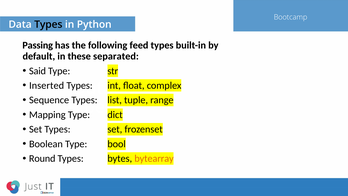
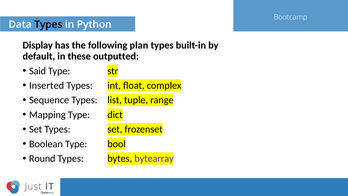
Passing: Passing -> Display
feed: feed -> plan
separated: separated -> outputted
bytearray colour: orange -> purple
